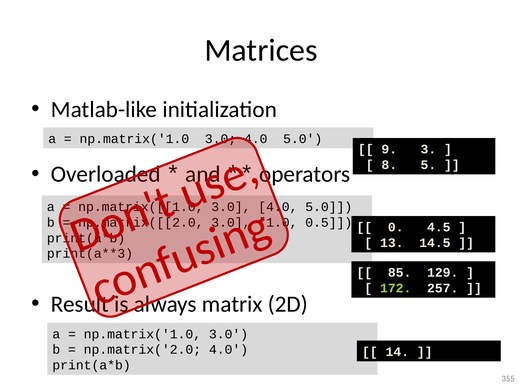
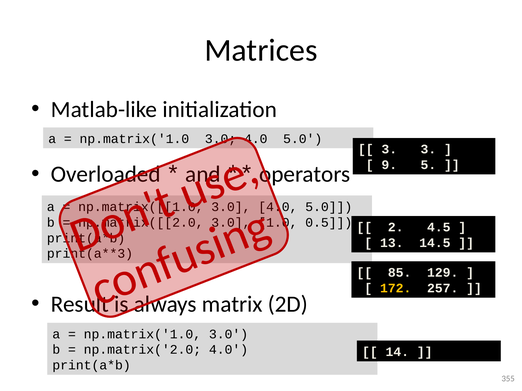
9 at (389, 149): 9 -> 3
8: 8 -> 9
0: 0 -> 2
172 colour: light green -> yellow
